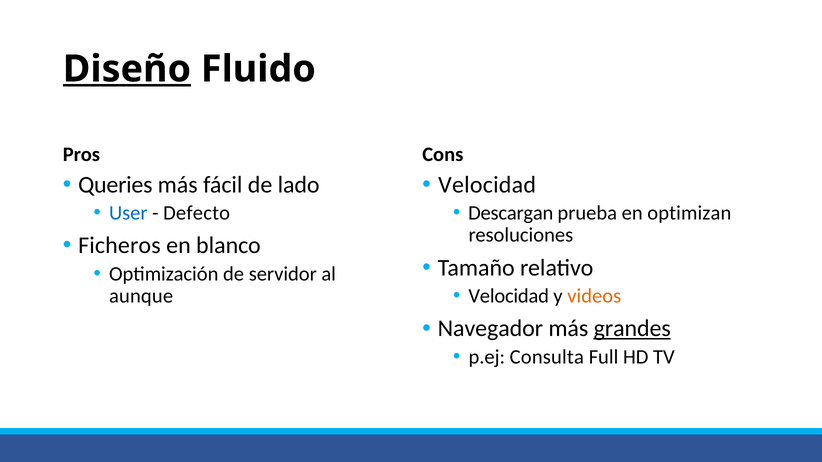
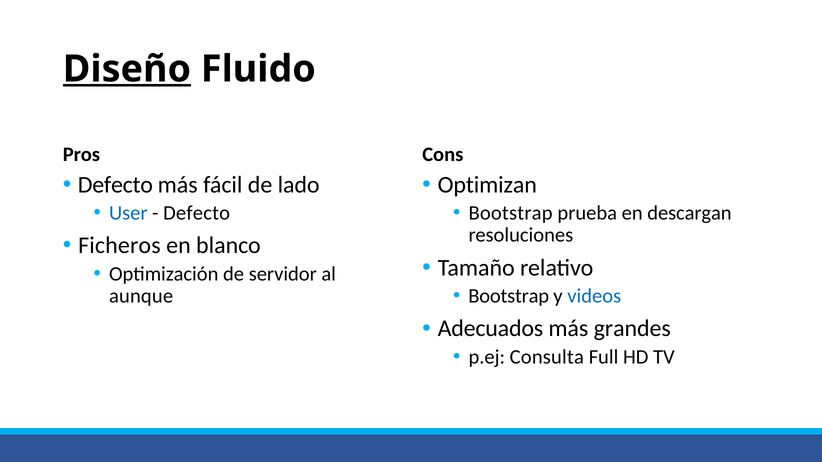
Queries at (115, 185): Queries -> Defecto
Velocidad at (487, 185): Velocidad -> Optimizan
Descargan at (511, 213): Descargan -> Bootstrap
optimizan: optimizan -> descargan
Velocidad at (509, 296): Velocidad -> Bootstrap
videos colour: orange -> blue
Navegador: Navegador -> Adecuados
grandes underline: present -> none
